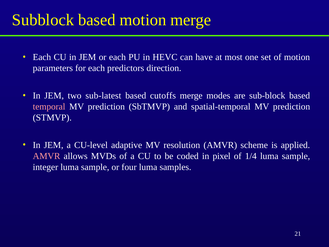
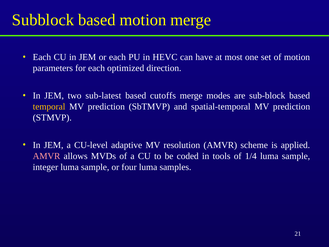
predictors: predictors -> optimized
temporal colour: pink -> yellow
pixel: pixel -> tools
